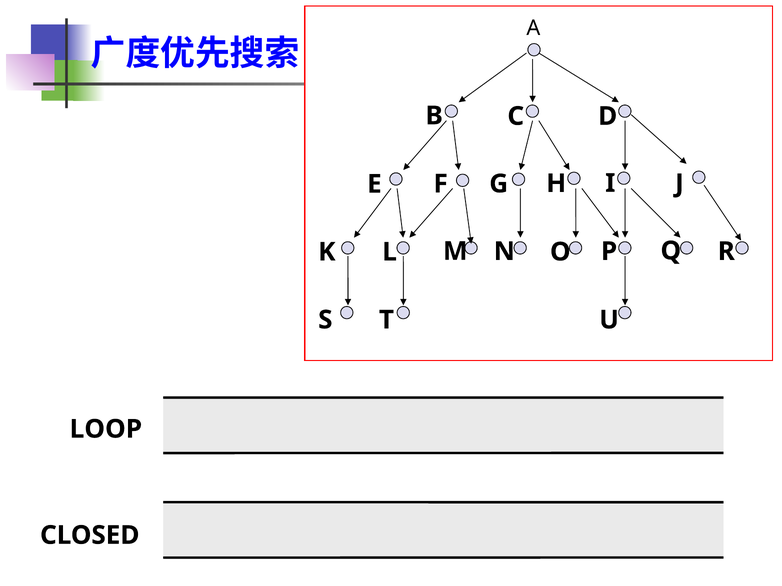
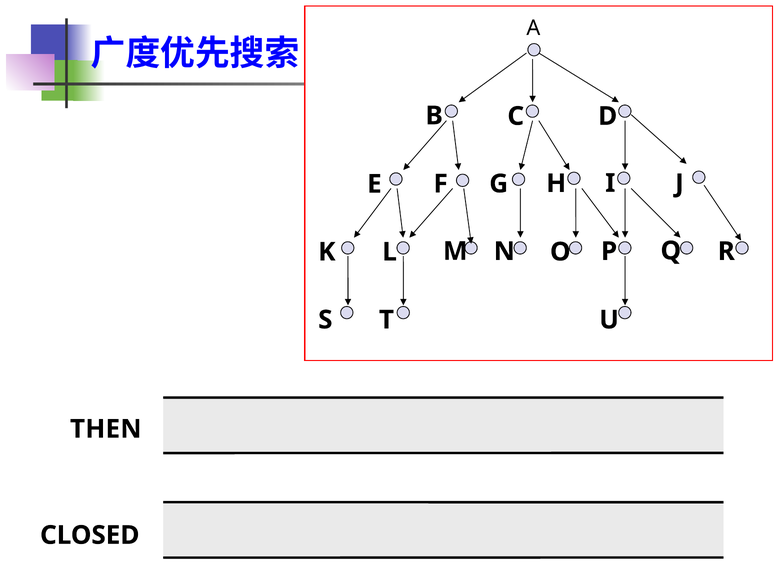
LOOP: LOOP -> THEN
